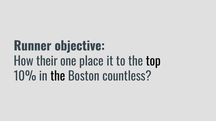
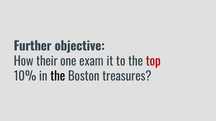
Runner: Runner -> Further
place: place -> exam
top colour: black -> red
countless: countless -> treasures
